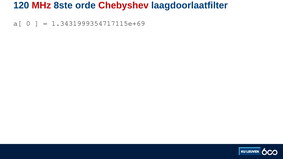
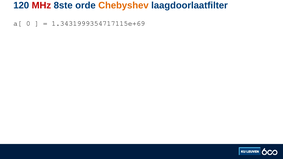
Chebyshev colour: red -> orange
